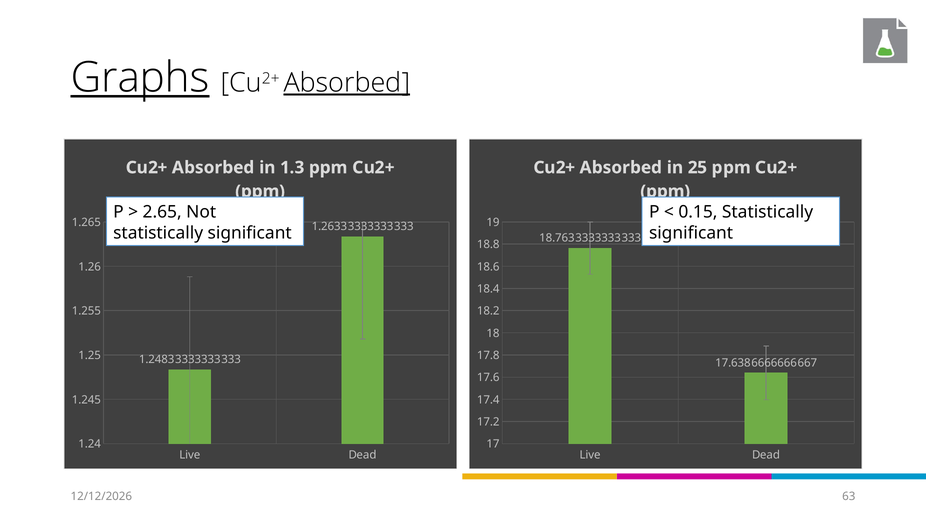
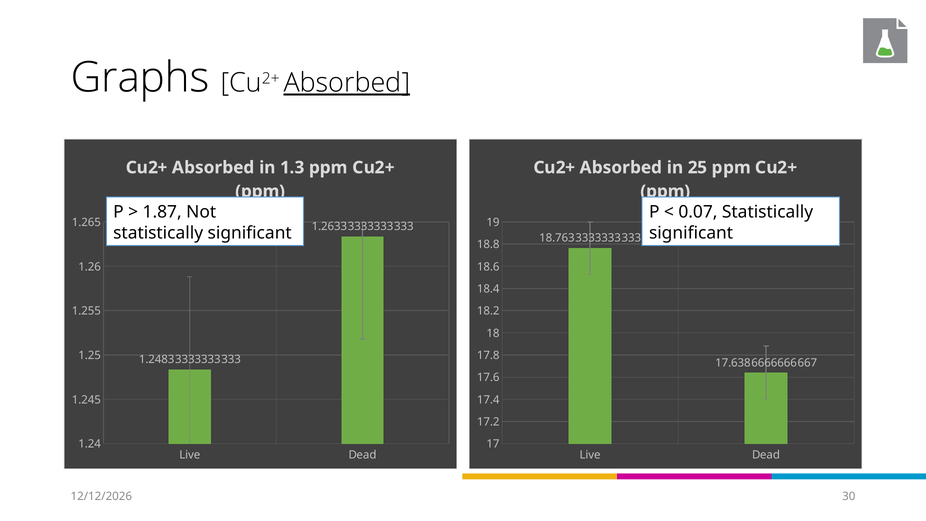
Graphs underline: present -> none
2.65: 2.65 -> 1.87
0.15: 0.15 -> 0.07
63: 63 -> 30
